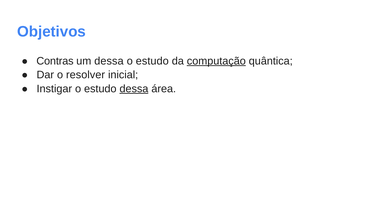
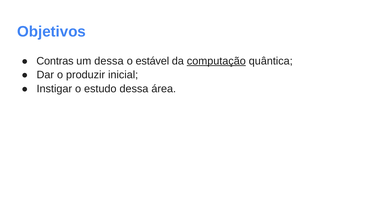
estudo at (152, 61): estudo -> estável
resolver: resolver -> produzir
dessa at (134, 89) underline: present -> none
